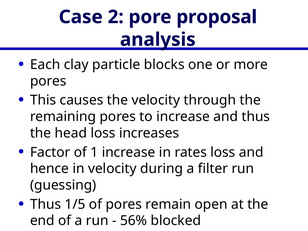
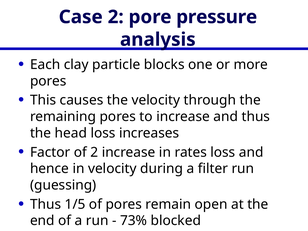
proposal: proposal -> pressure
of 1: 1 -> 2
56%: 56% -> 73%
